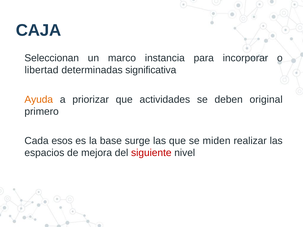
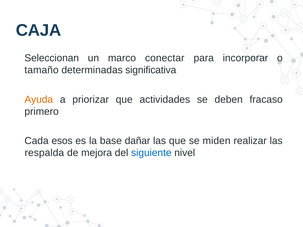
instancia: instancia -> conectar
libertad: libertad -> tamaño
original: original -> fracaso
surge: surge -> dañar
espacios: espacios -> respalda
siguiente colour: red -> blue
